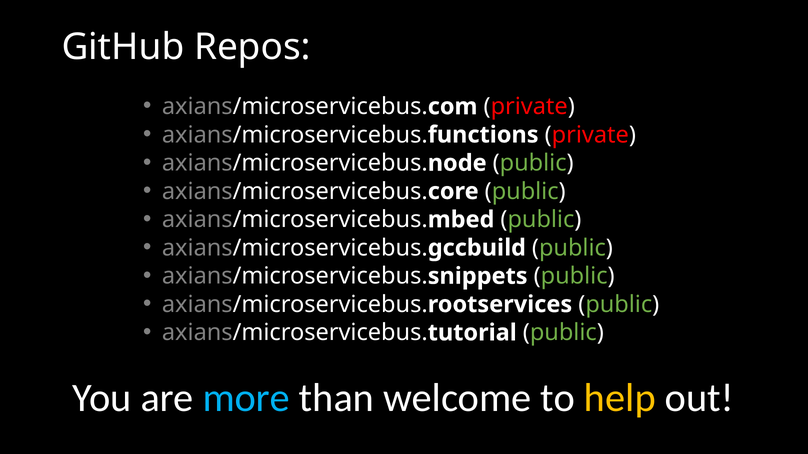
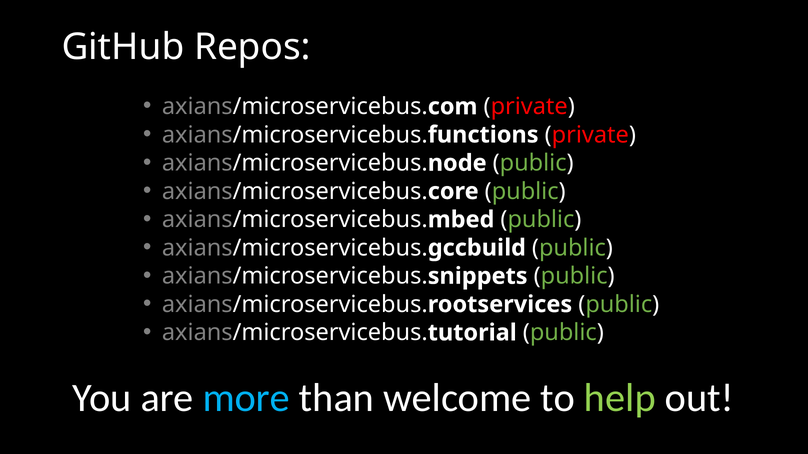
help colour: yellow -> light green
